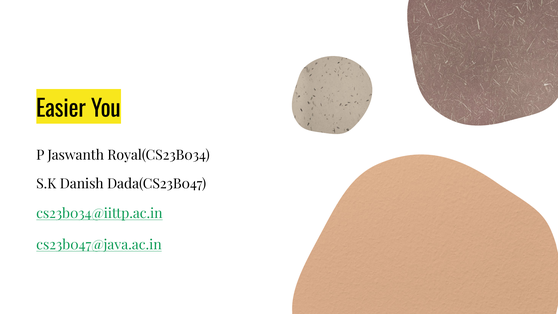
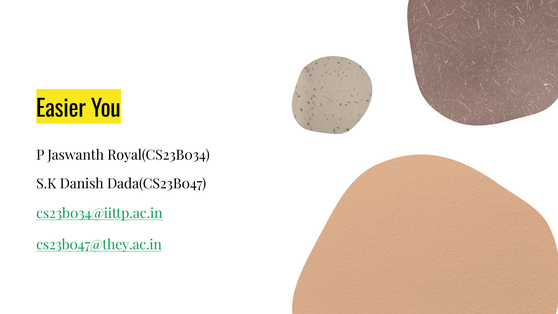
cs23b047@java.ac.in: cs23b047@java.ac.in -> cs23b047@they.ac.in
